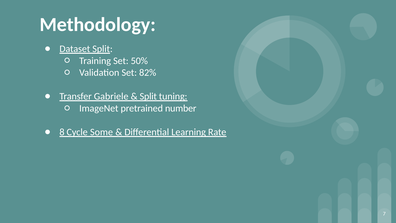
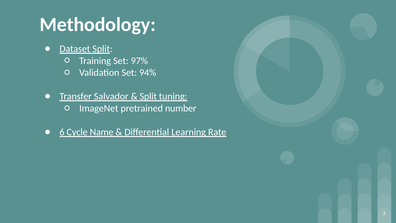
50%: 50% -> 97%
82%: 82% -> 94%
Gabriele: Gabriele -> Salvador
8: 8 -> 6
Some: Some -> Name
